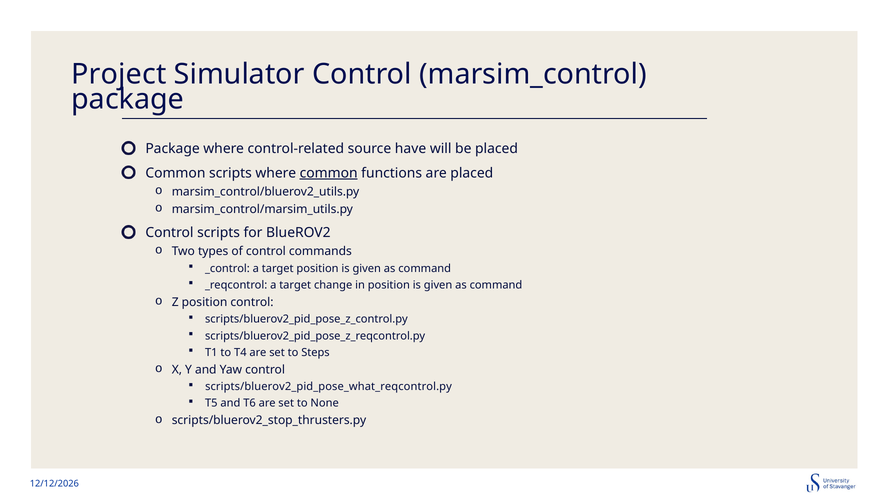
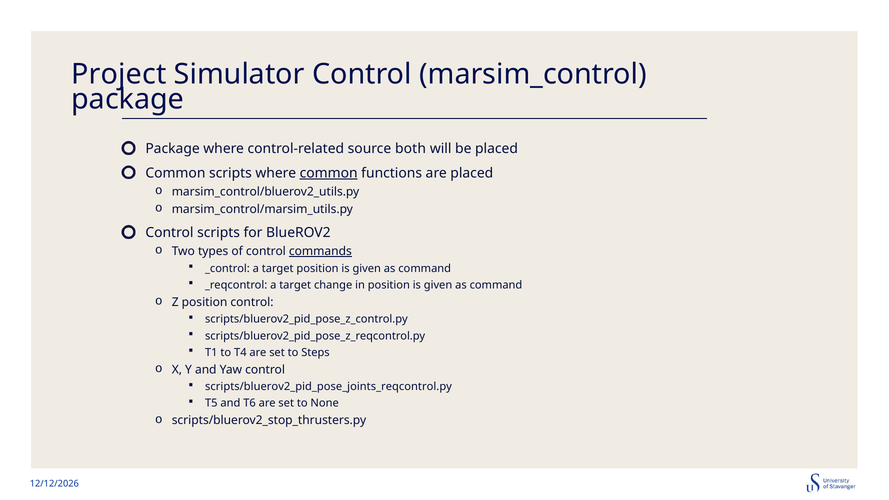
have: have -> both
commands underline: none -> present
scripts/bluerov2_pid_pose_what_reqcontrol.py: scripts/bluerov2_pid_pose_what_reqcontrol.py -> scripts/bluerov2_pid_pose_joints_reqcontrol.py
